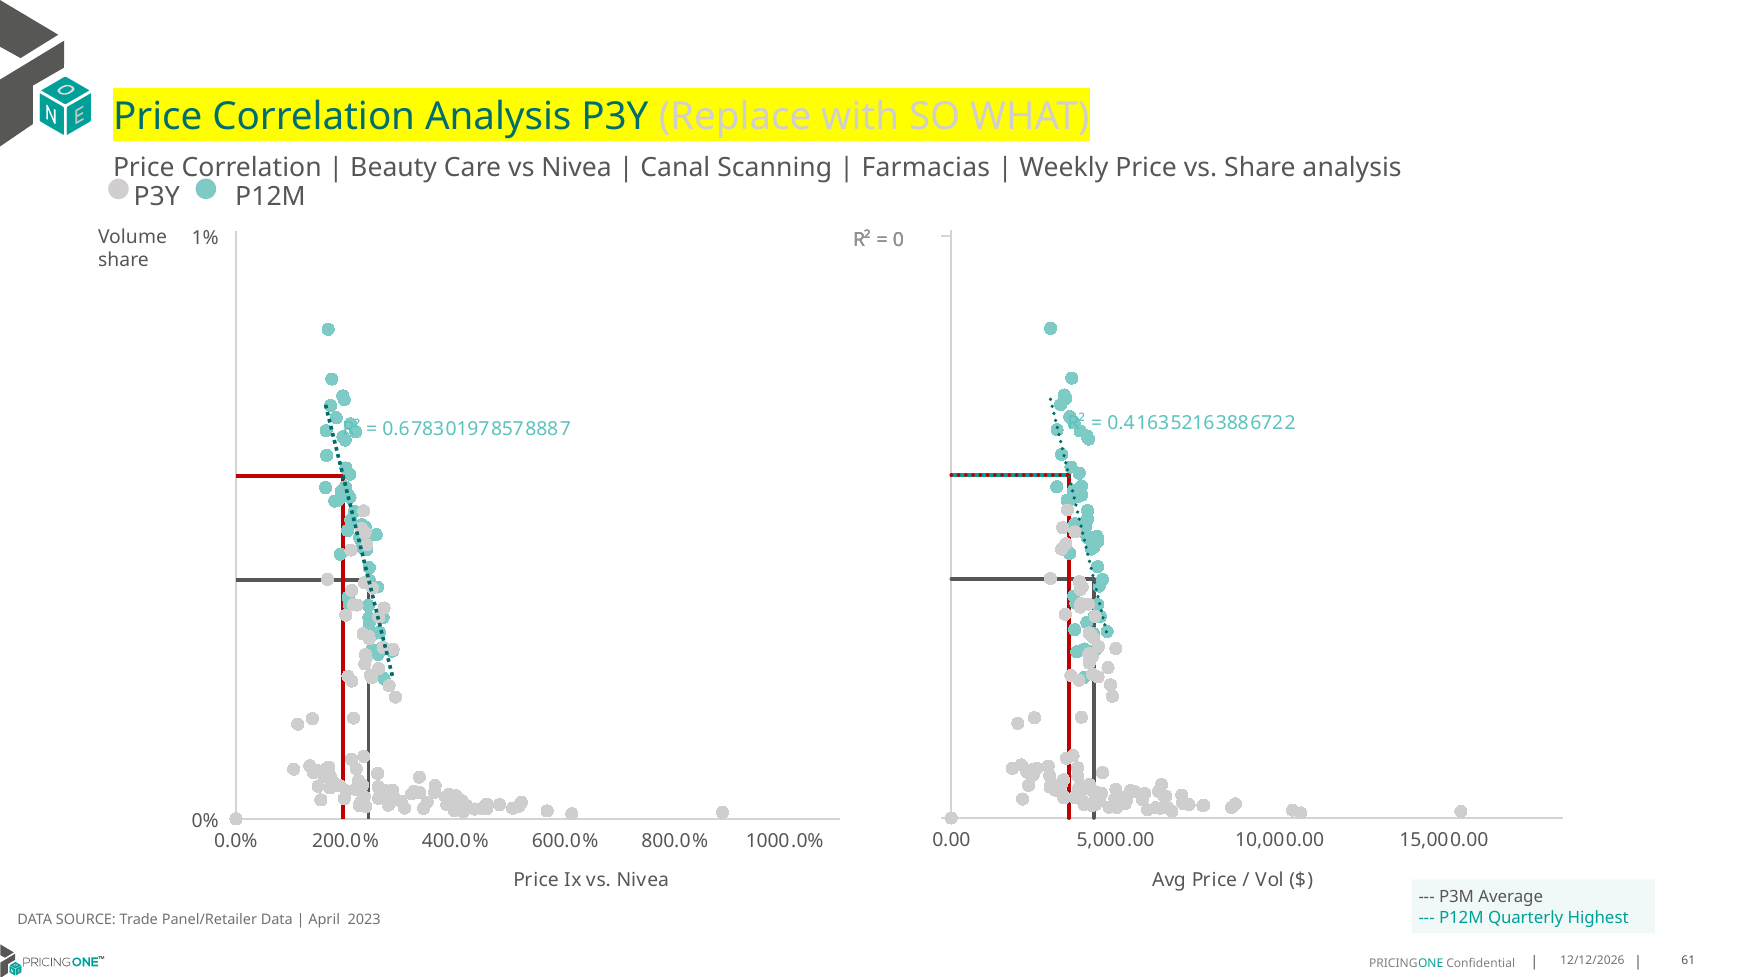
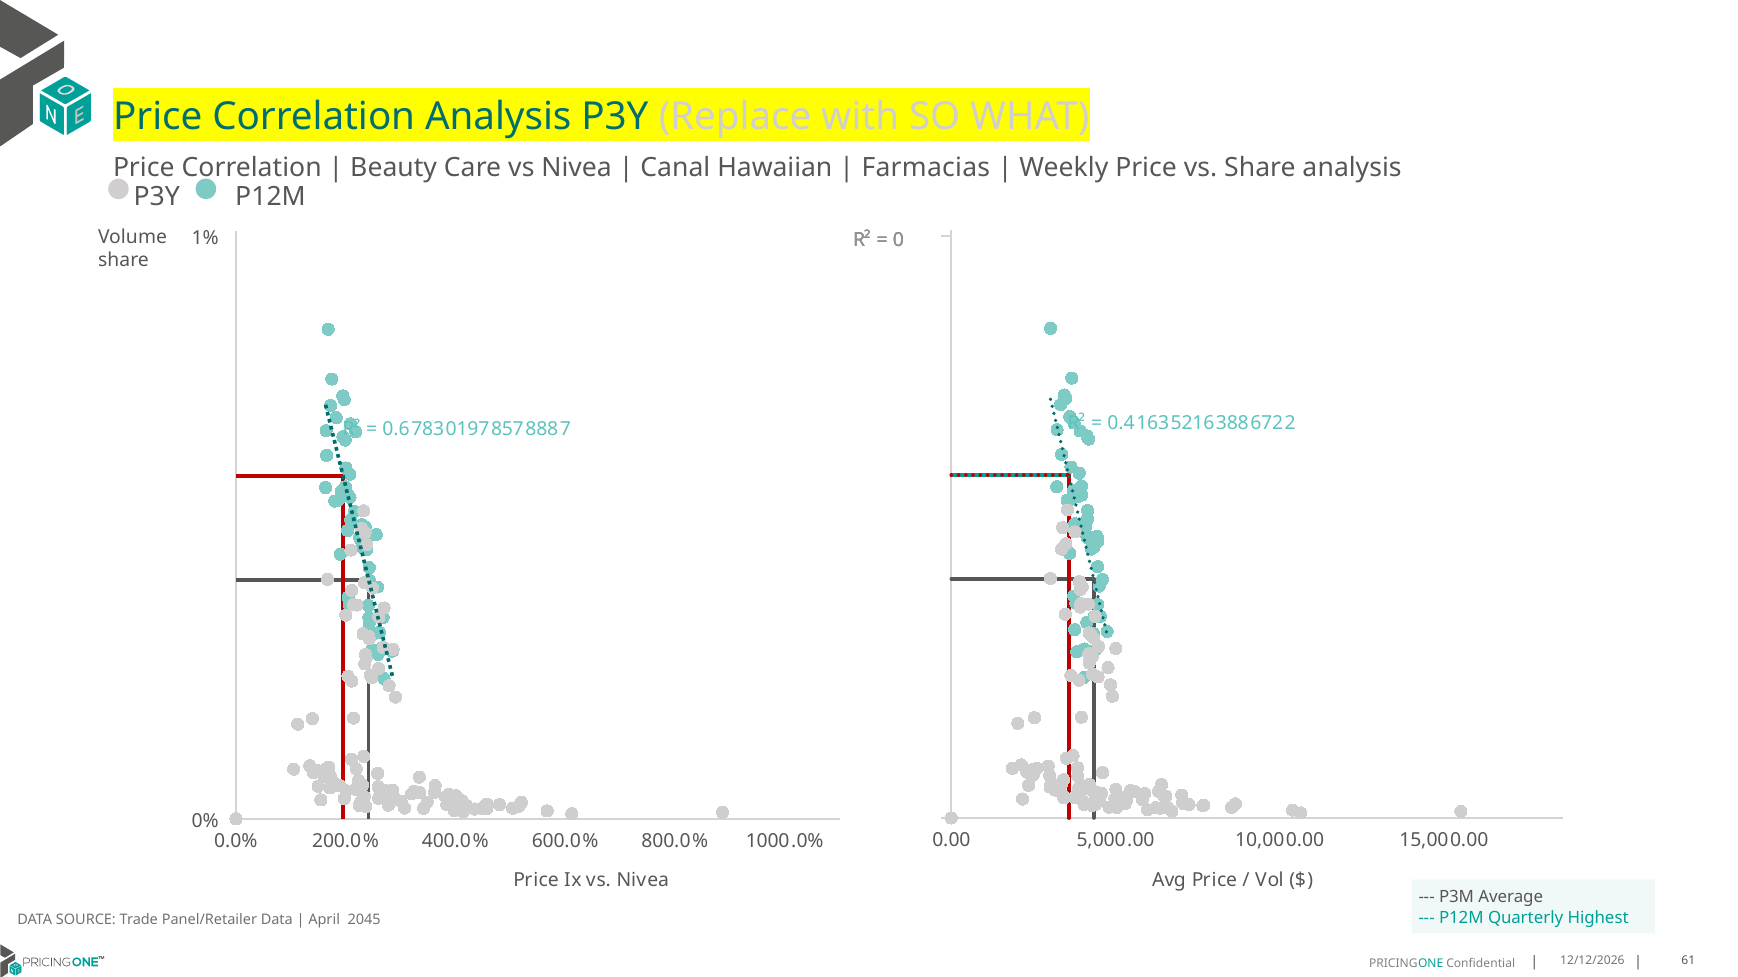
Scanning: Scanning -> Hawaiian
2023: 2023 -> 2045
